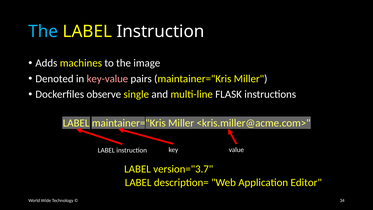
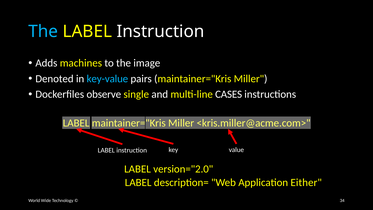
key-value colour: pink -> light blue
FLASK: FLASK -> CASES
version="3.7: version="3.7 -> version="2.0
Editor: Editor -> Either
